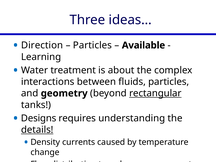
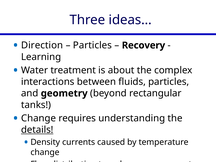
Available: Available -> Recovery
rectangular underline: present -> none
Designs at (39, 118): Designs -> Change
